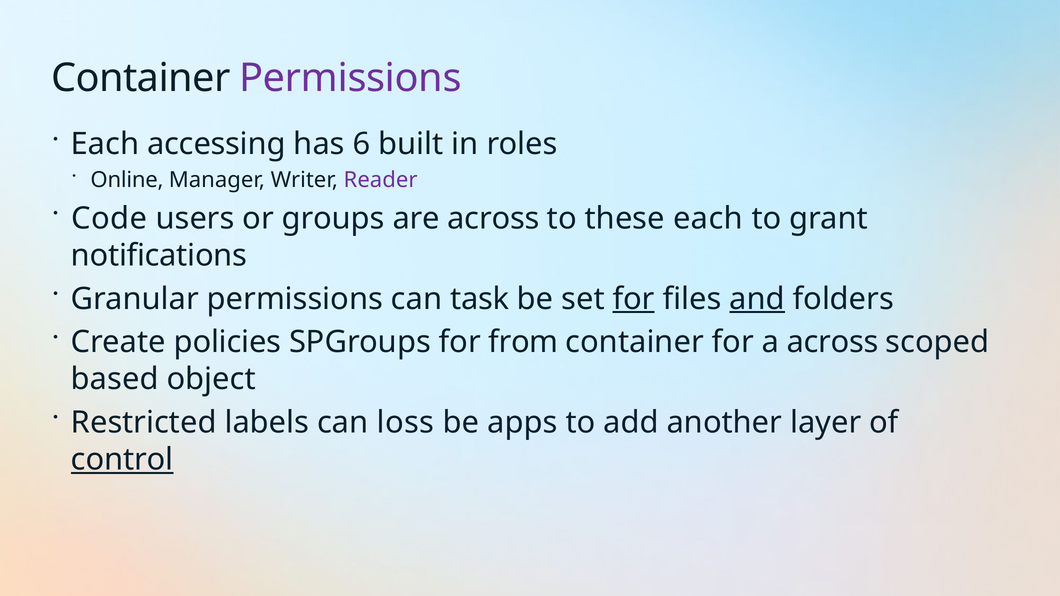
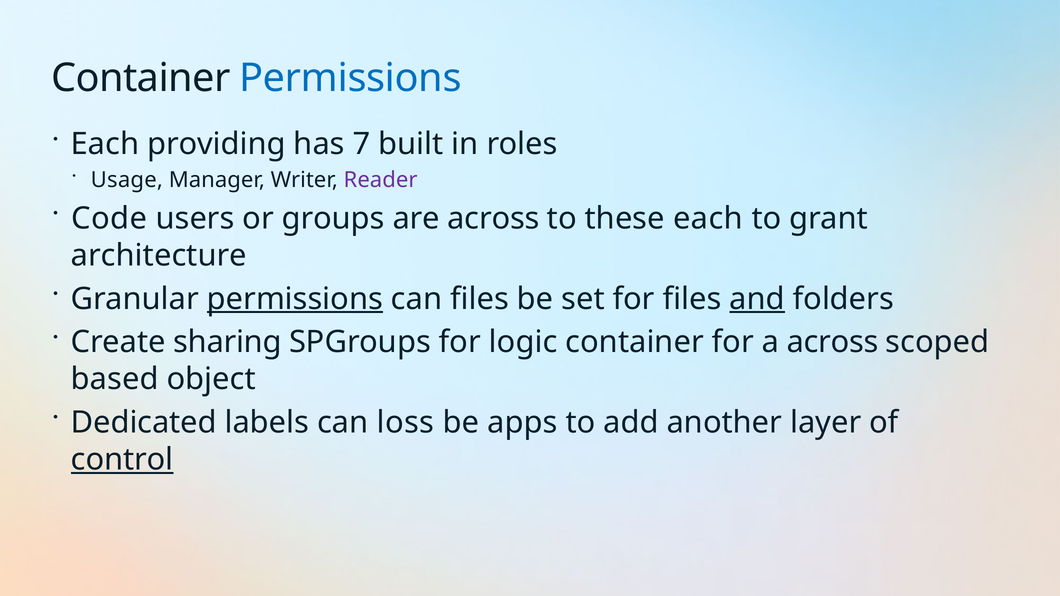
Permissions at (350, 78) colour: purple -> blue
accessing: accessing -> providing
6: 6 -> 7
Online: Online -> Usage
notifications: notifications -> architecture
permissions at (295, 299) underline: none -> present
can task: task -> files
for at (634, 299) underline: present -> none
policies: policies -> sharing
from: from -> logic
Restricted: Restricted -> Dedicated
